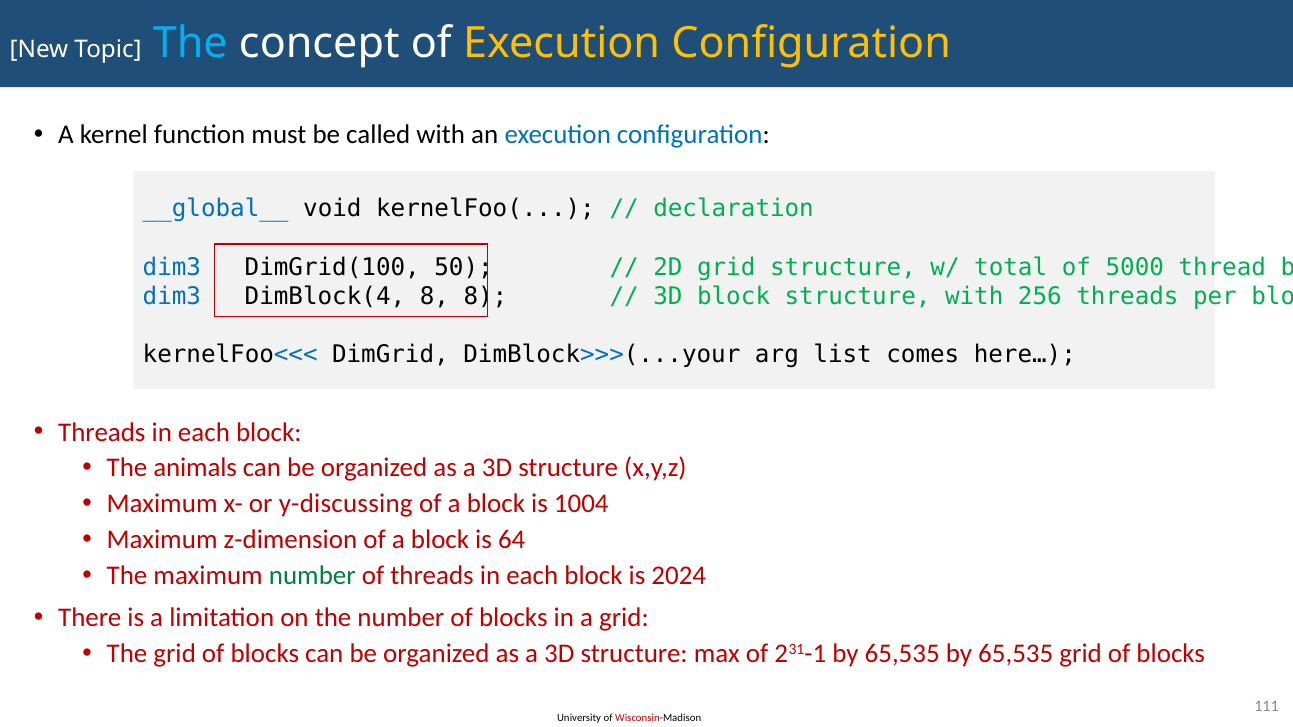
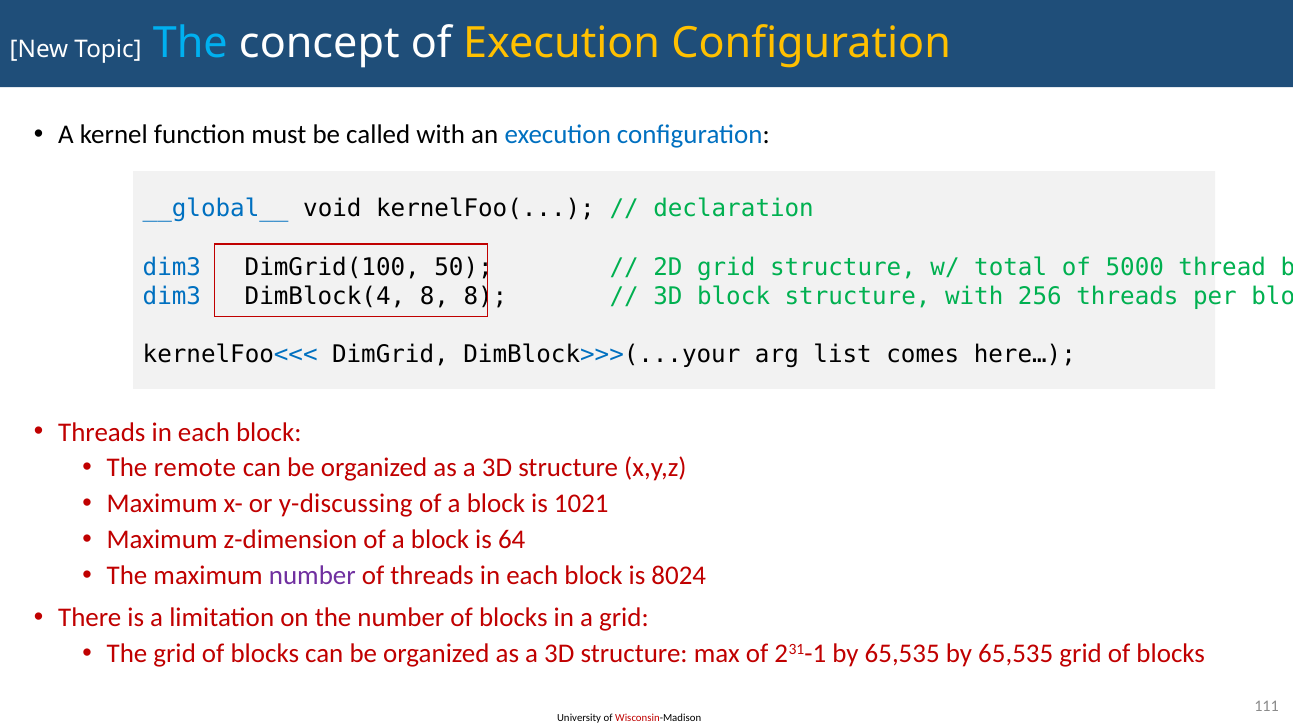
animals: animals -> remote
1004: 1004 -> 1021
number at (312, 576) colour: green -> purple
2024: 2024 -> 8024
